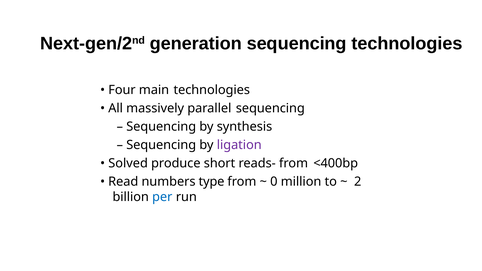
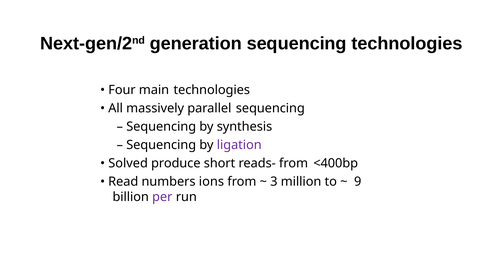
type: type -> ions
0: 0 -> 3
2: 2 -> 9
per colour: blue -> purple
